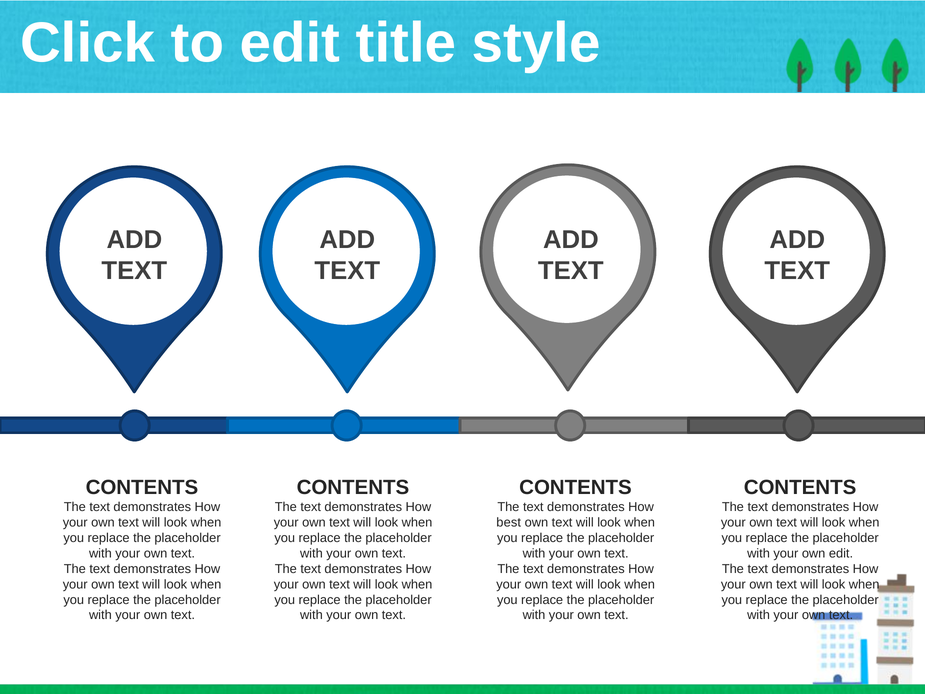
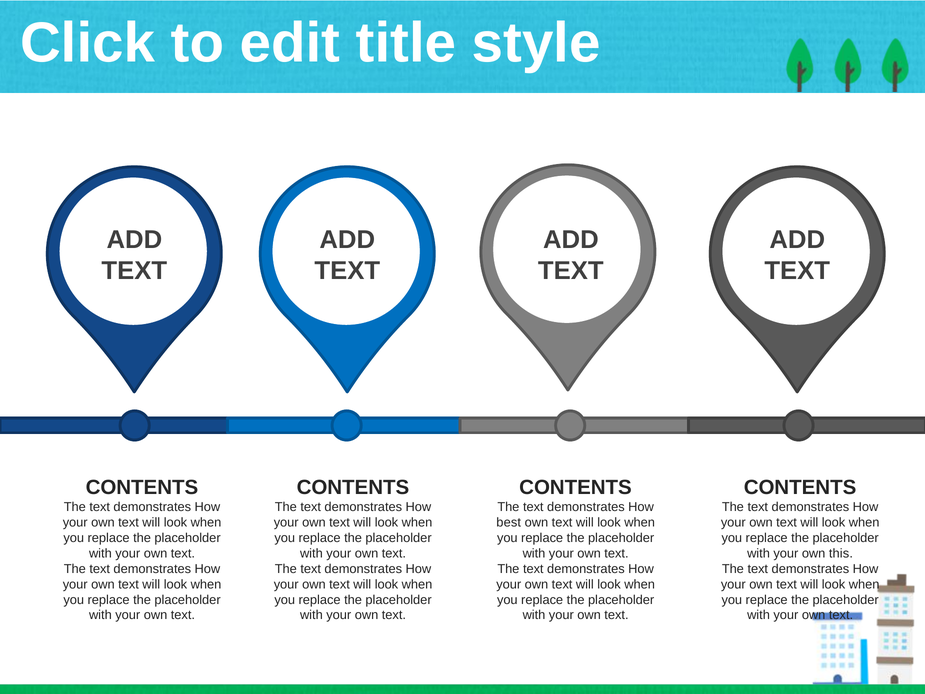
own edit: edit -> this
